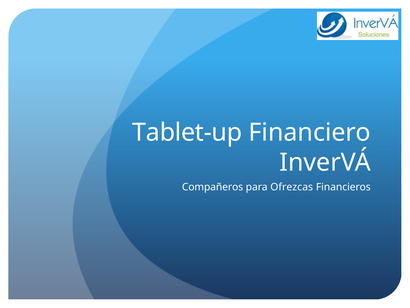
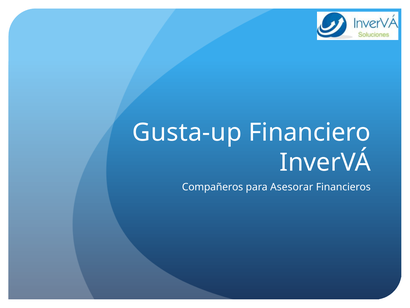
Tablet-up: Tablet-up -> Gusta-up
Ofrezcas: Ofrezcas -> Asesorar
